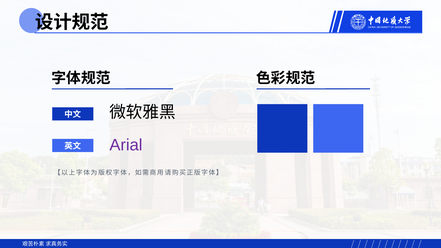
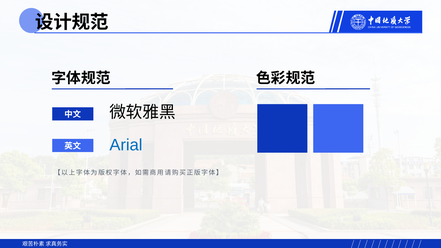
Arial colour: purple -> blue
